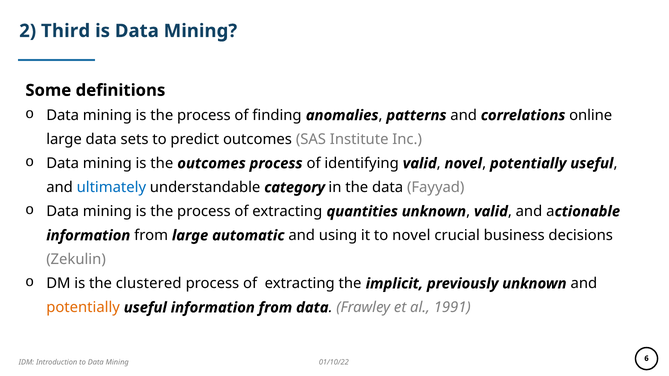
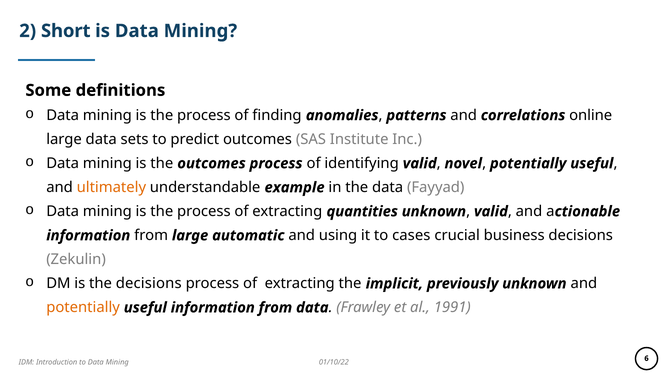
Third: Third -> Short
ultimately colour: blue -> orange
category: category -> example
to novel: novel -> cases
the clustered: clustered -> decisions
